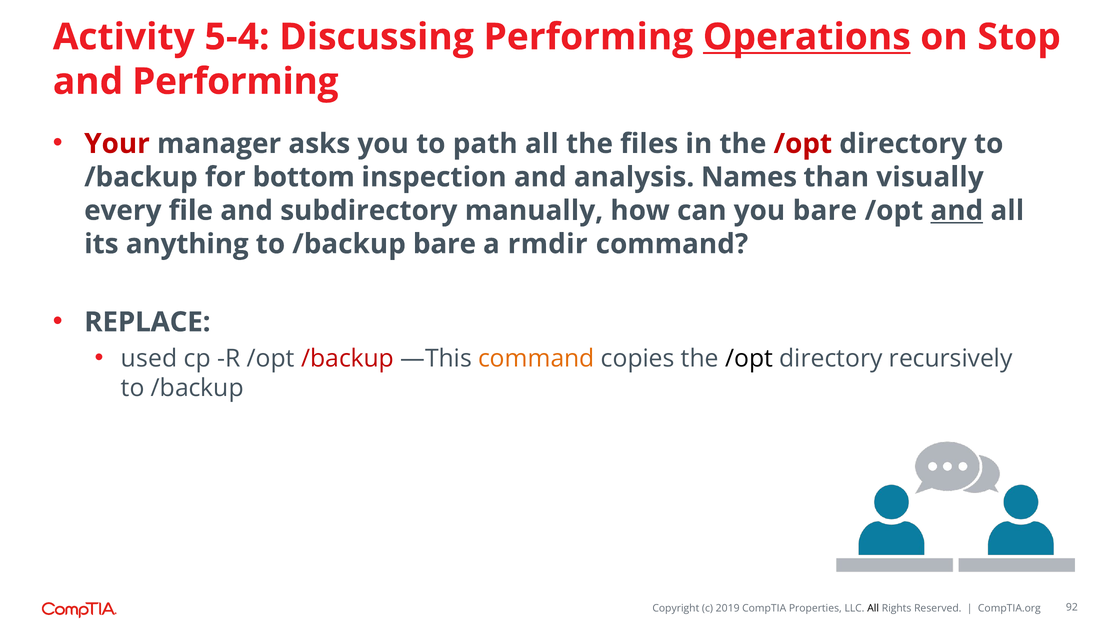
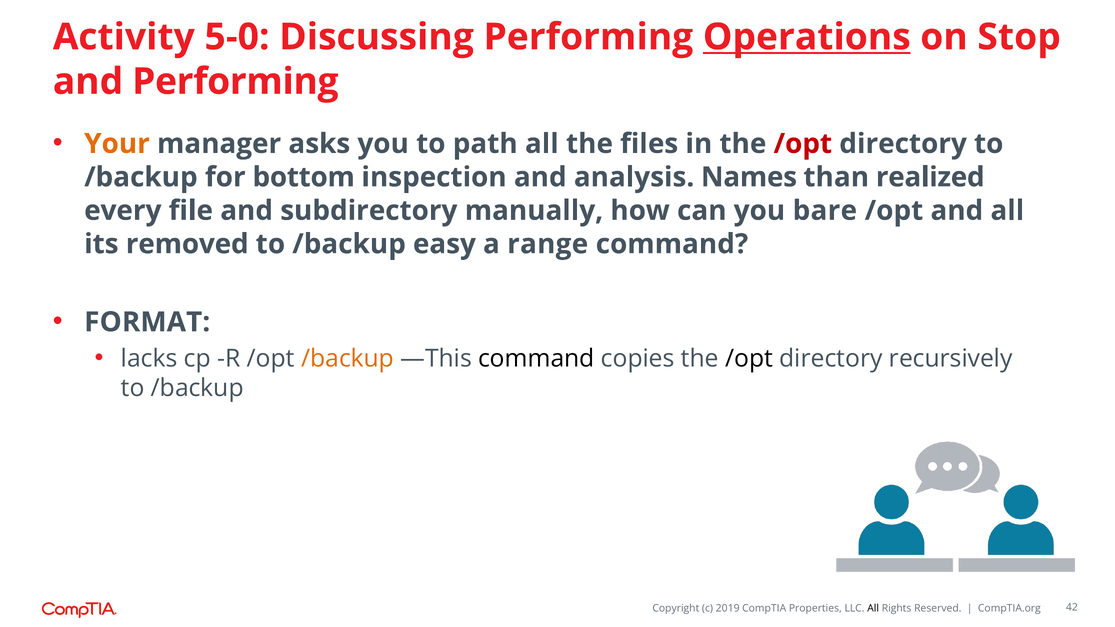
5-4: 5-4 -> 5-0
Your colour: red -> orange
visually: visually -> realized
and at (957, 211) underline: present -> none
anything: anything -> removed
/backup bare: bare -> easy
rmdir: rmdir -> range
REPLACE: REPLACE -> FORMAT
used: used -> lacks
/backup at (348, 359) colour: red -> orange
command at (536, 359) colour: orange -> black
92: 92 -> 42
